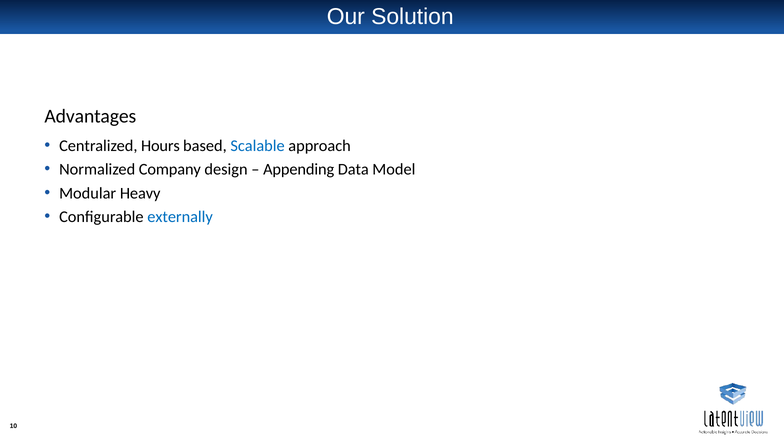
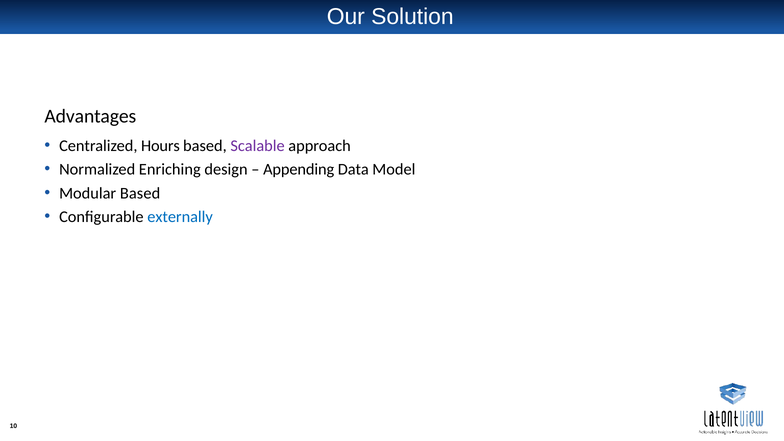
Scalable colour: blue -> purple
Company: Company -> Enriching
Modular Heavy: Heavy -> Based
